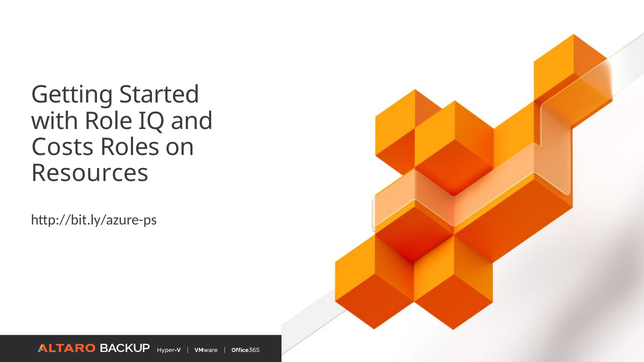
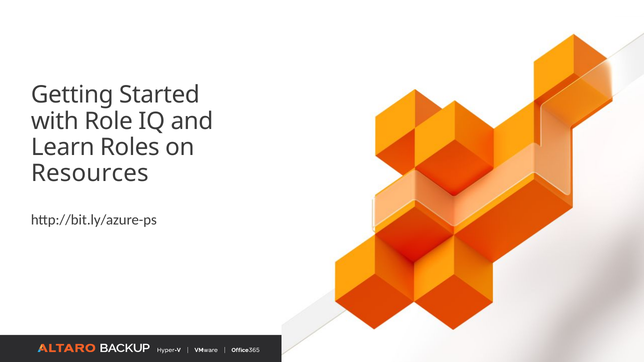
Costs: Costs -> Learn
